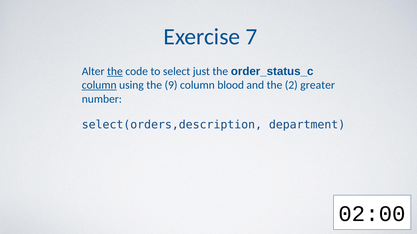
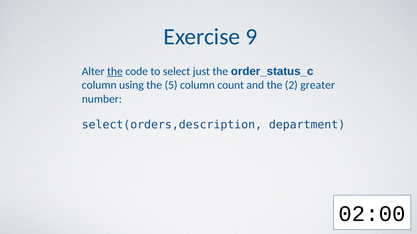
7: 7 -> 9
column at (99, 85) underline: present -> none
9: 9 -> 5
blood: blood -> count
